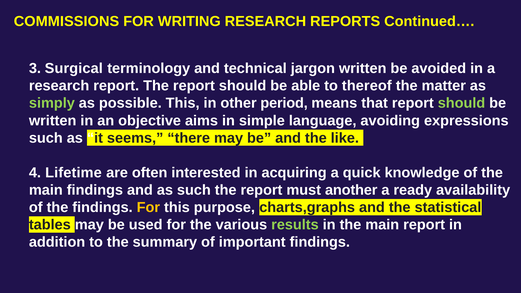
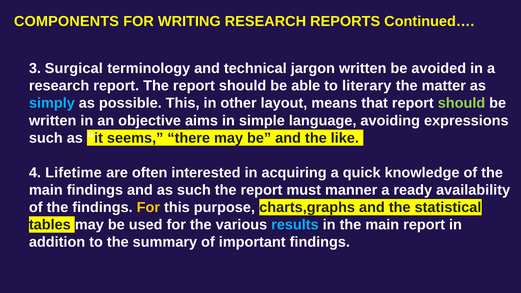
COMMISSIONS: COMMISSIONS -> COMPONENTS
thereof: thereof -> literary
simply colour: light green -> light blue
period: period -> layout
another: another -> manner
results colour: light green -> light blue
